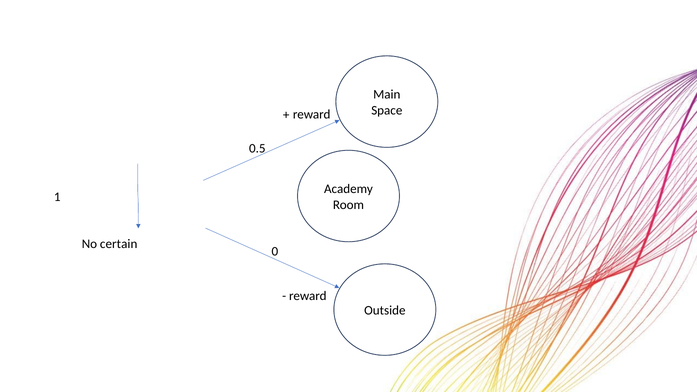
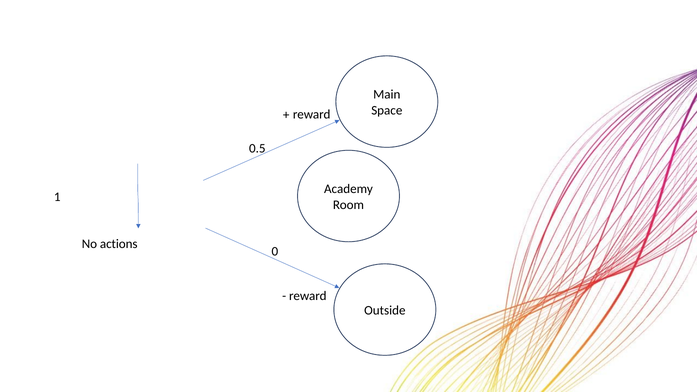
certain: certain -> actions
